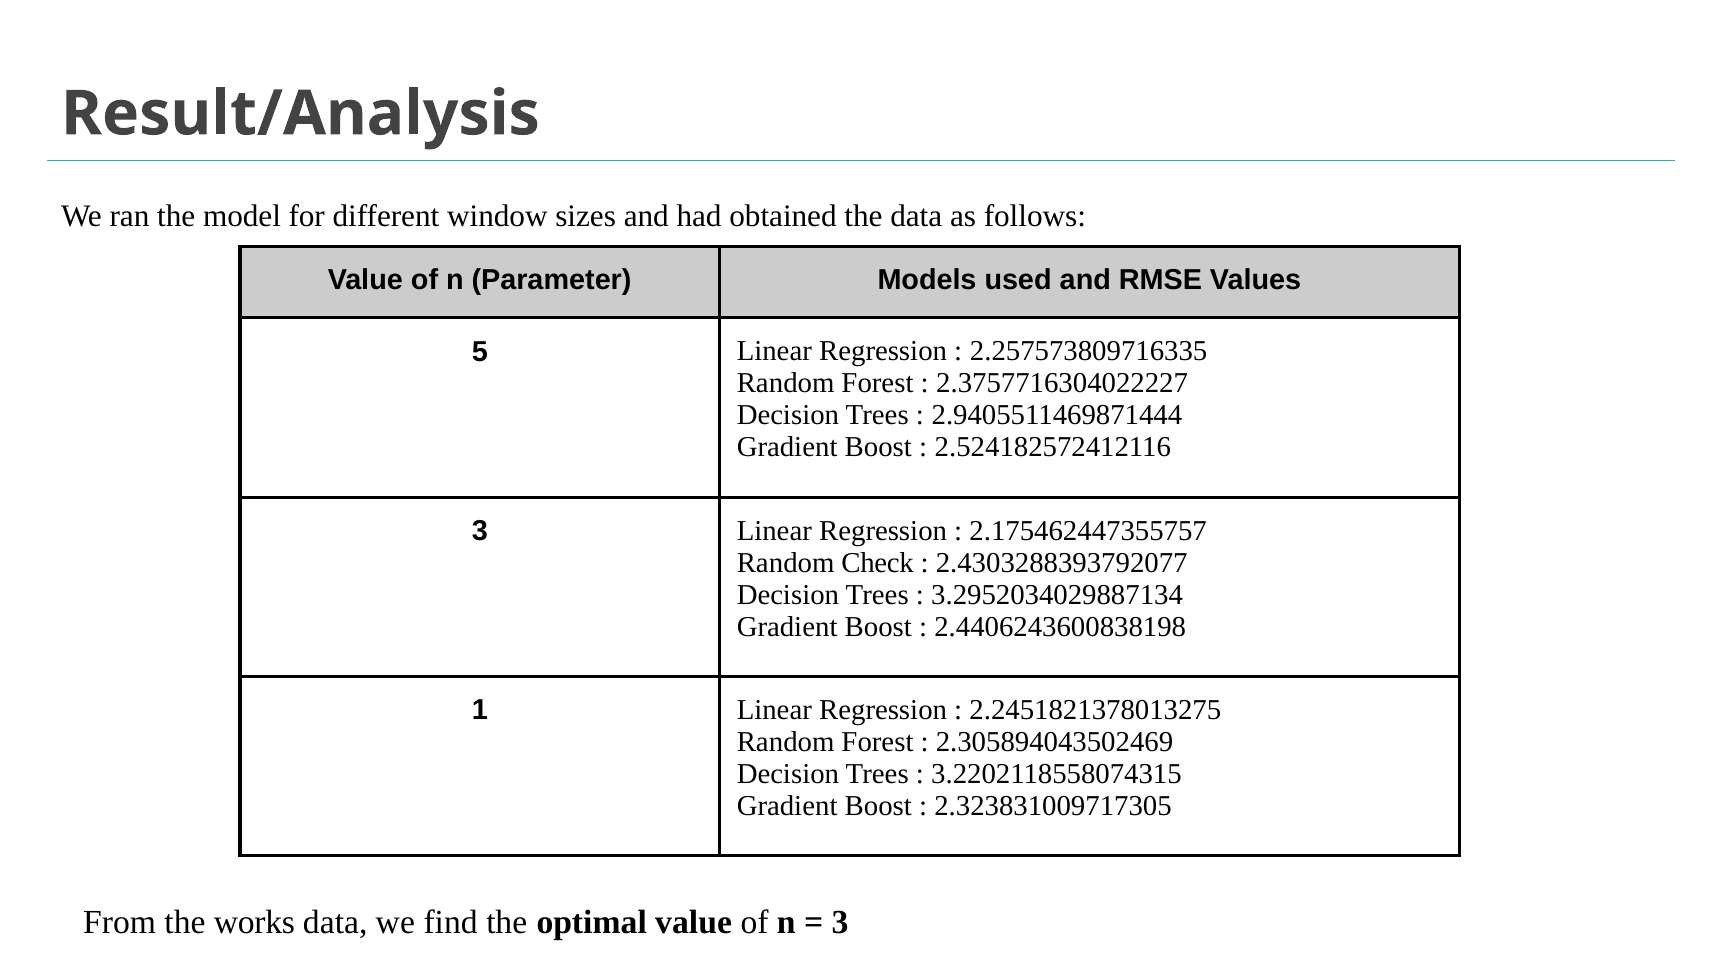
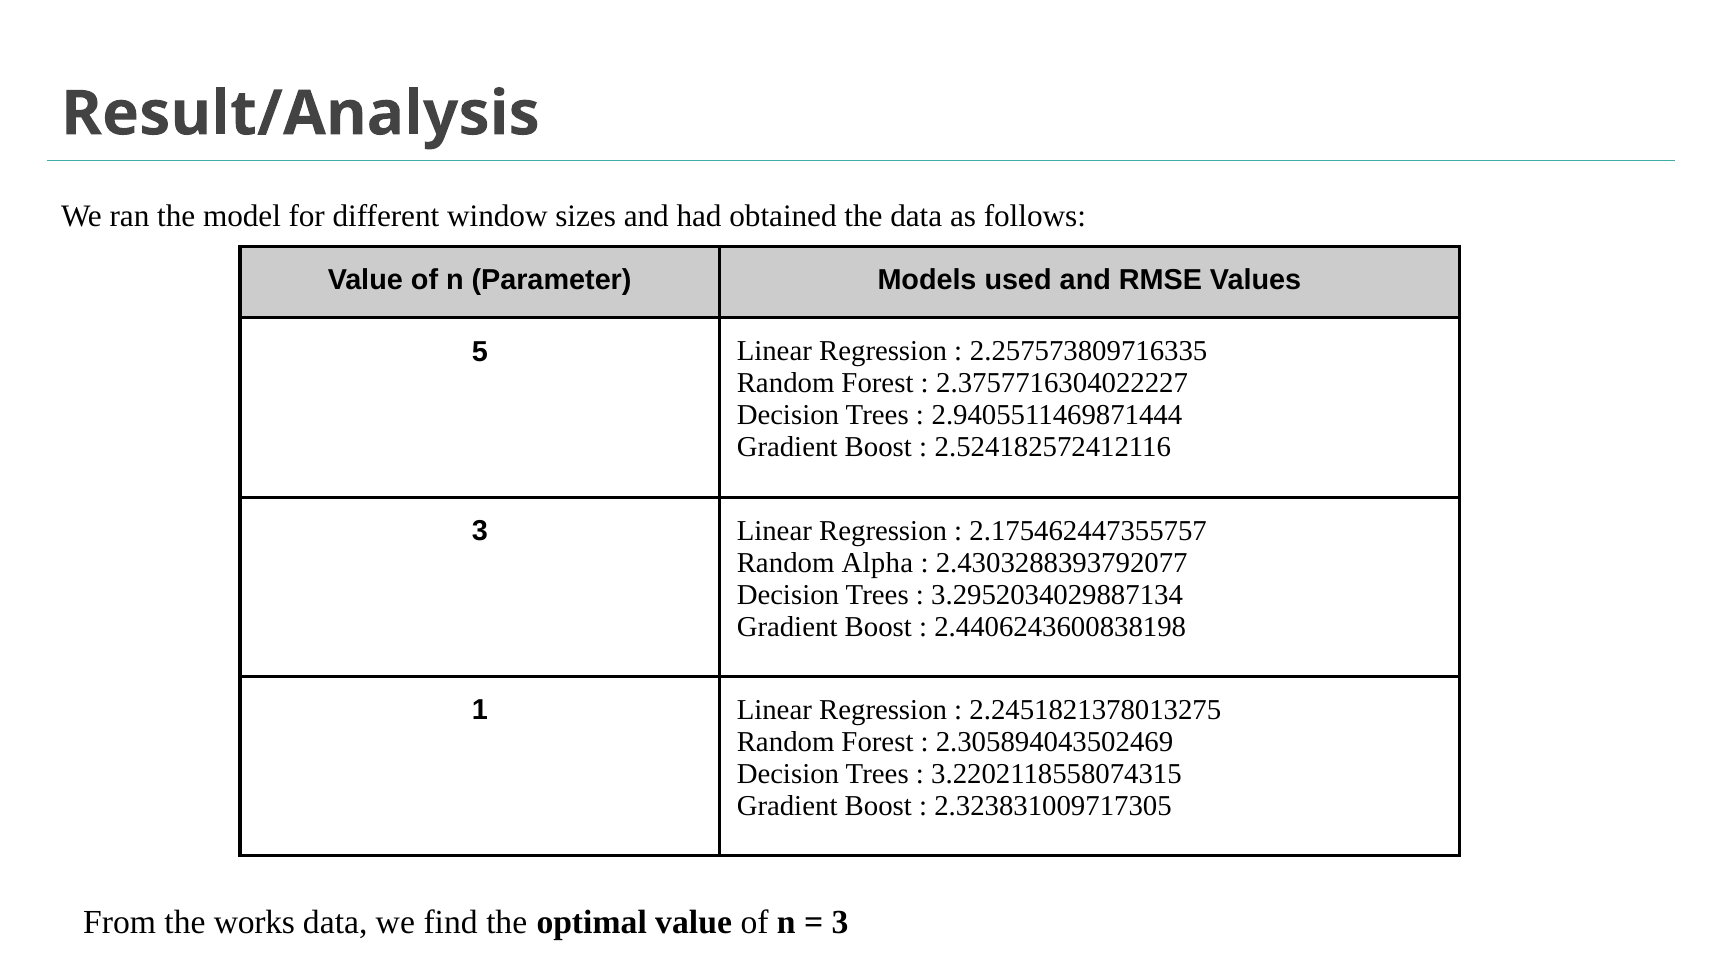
Check: Check -> Alpha
